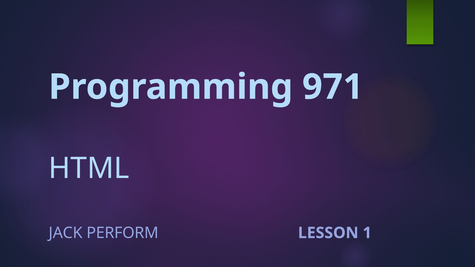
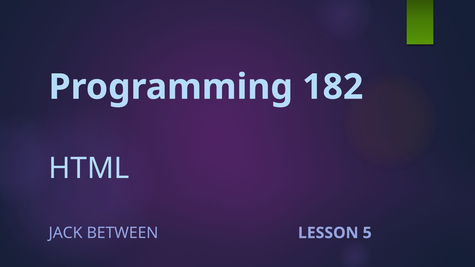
971: 971 -> 182
PERFORM: PERFORM -> BETWEEN
1: 1 -> 5
